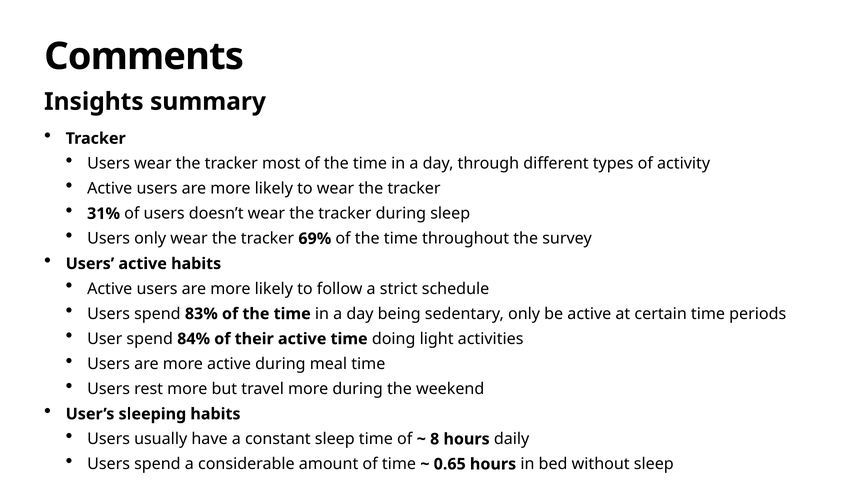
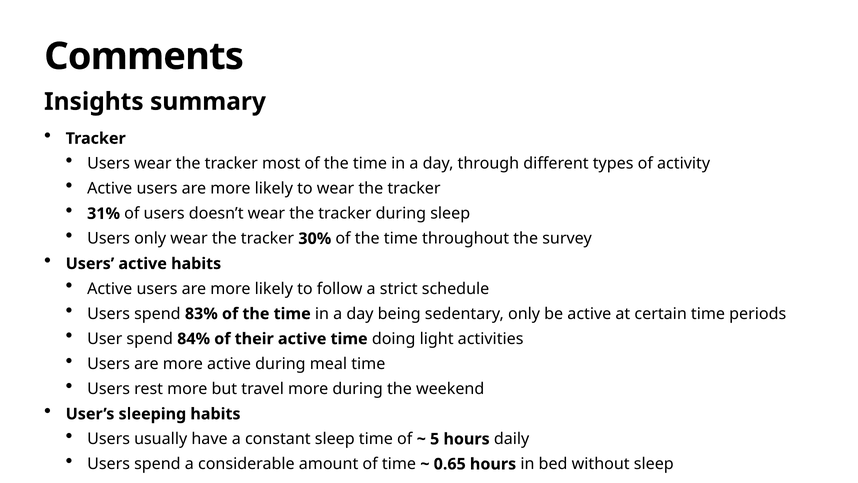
69%: 69% -> 30%
8: 8 -> 5
